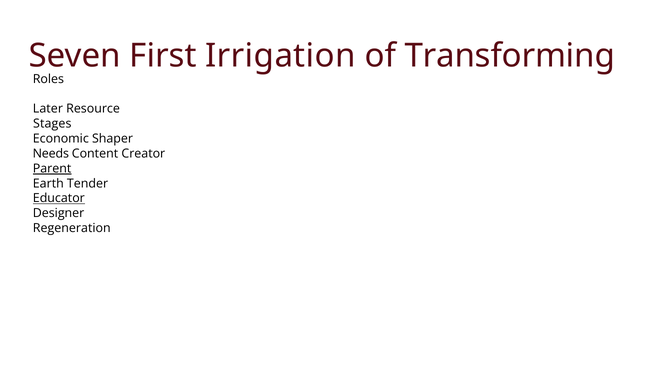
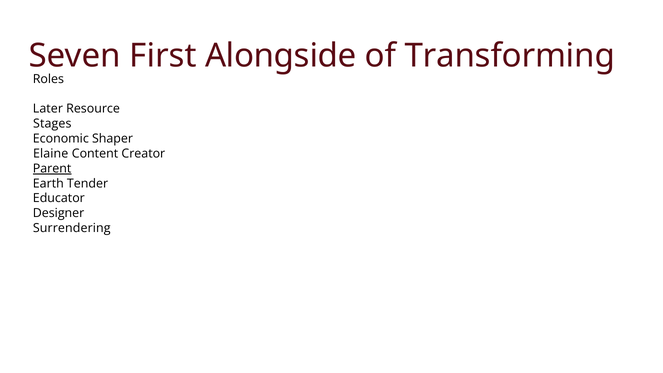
Irrigation: Irrigation -> Alongside
Needs: Needs -> Elaine
Educator underline: present -> none
Regeneration: Regeneration -> Surrendering
